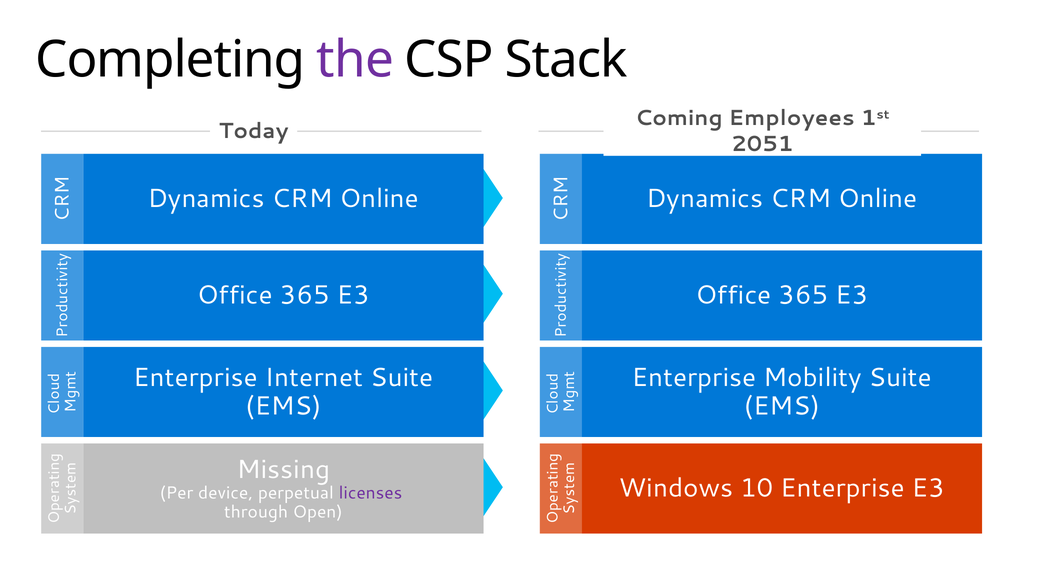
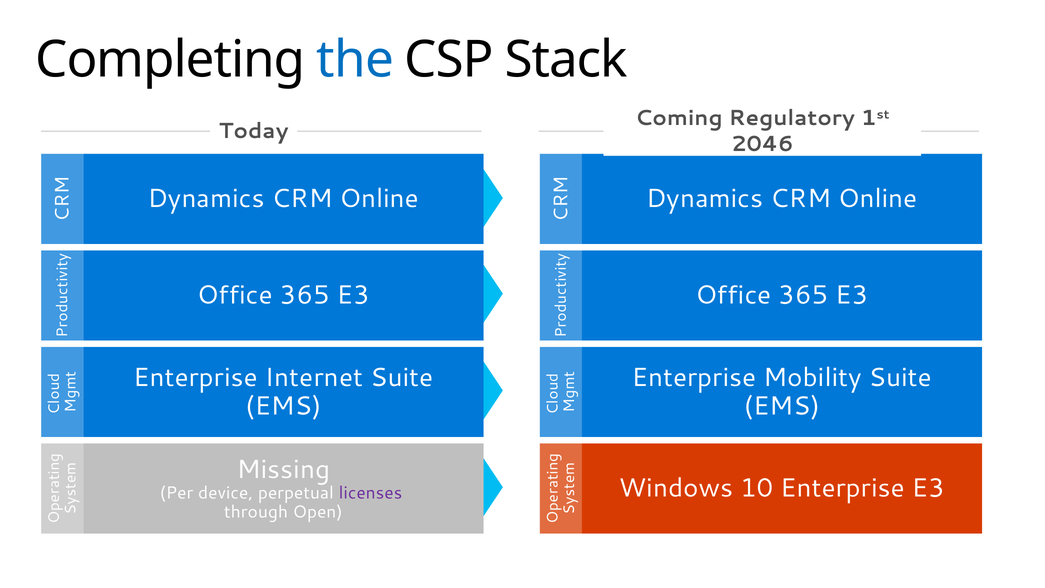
the colour: purple -> blue
Employees: Employees -> Regulatory
2051: 2051 -> 2046
